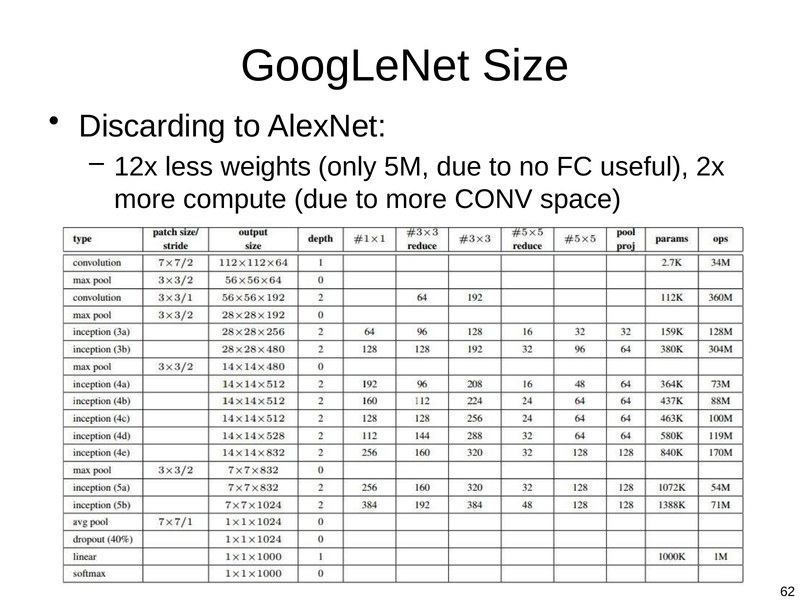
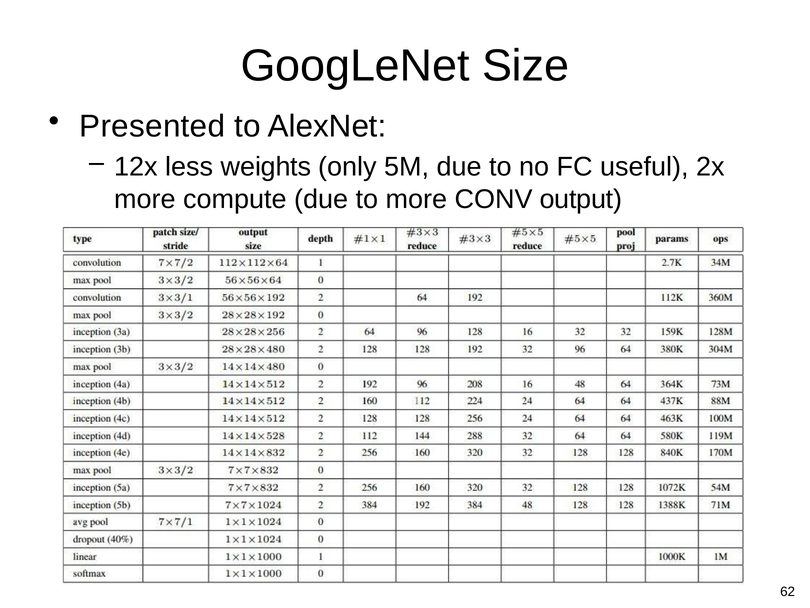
Discarding: Discarding -> Presented
space: space -> output
